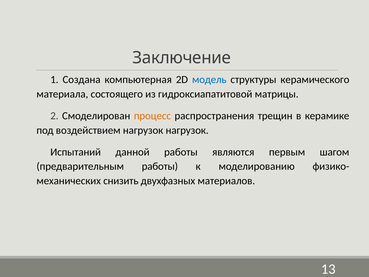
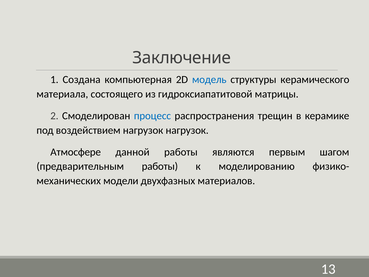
процесс colour: orange -> blue
Испытаний: Испытаний -> Атмосфере
снизить: снизить -> модели
